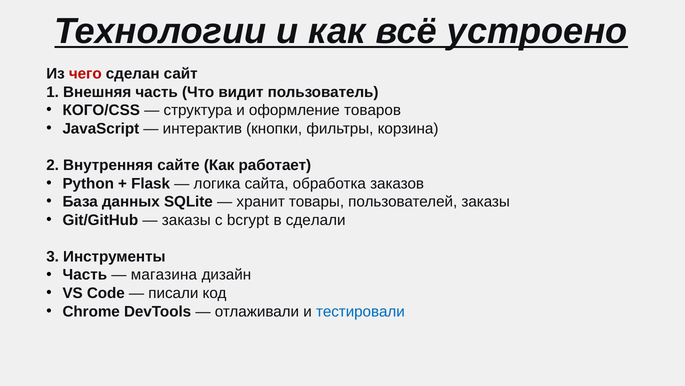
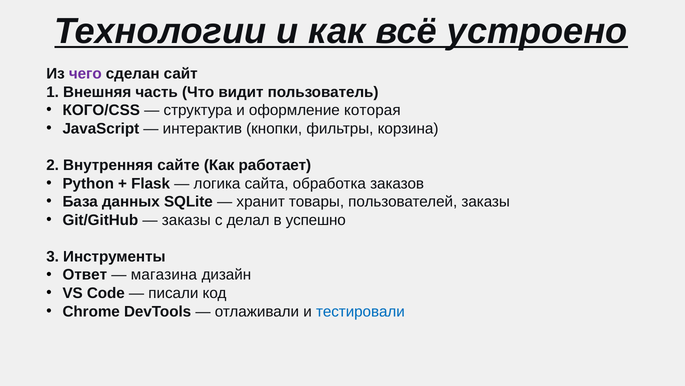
чего colour: red -> purple
товаров: товаров -> которая
bcrypt: bcrypt -> делал
сделали: сделали -> успешно
Часть at (85, 274): Часть -> Ответ
